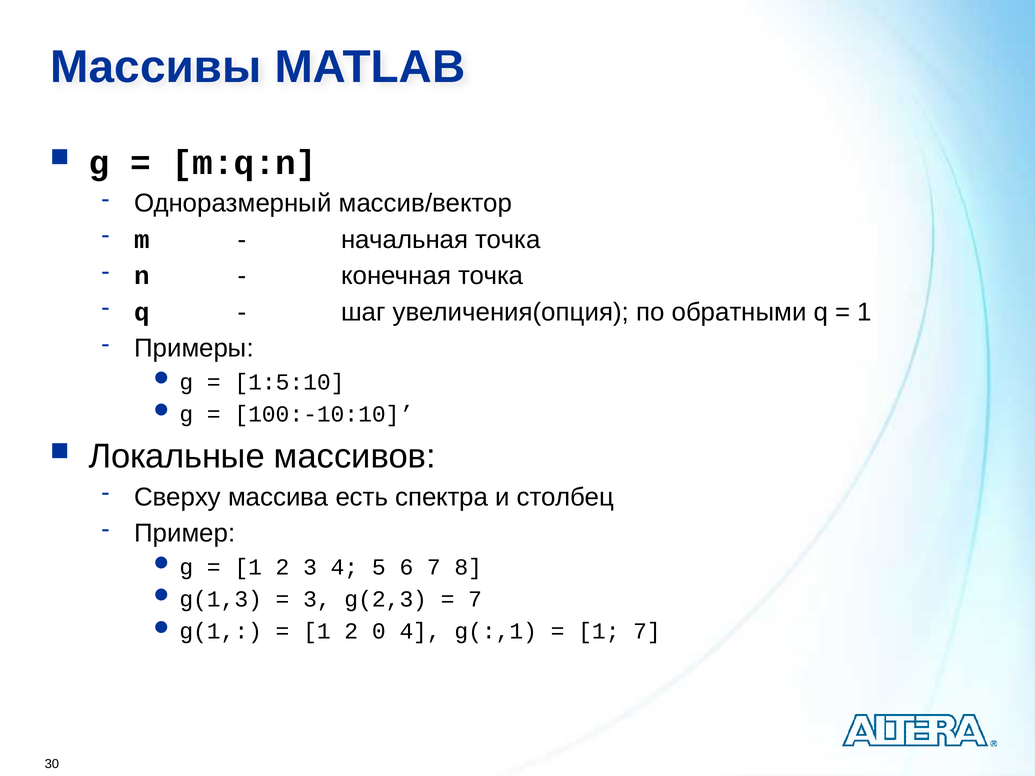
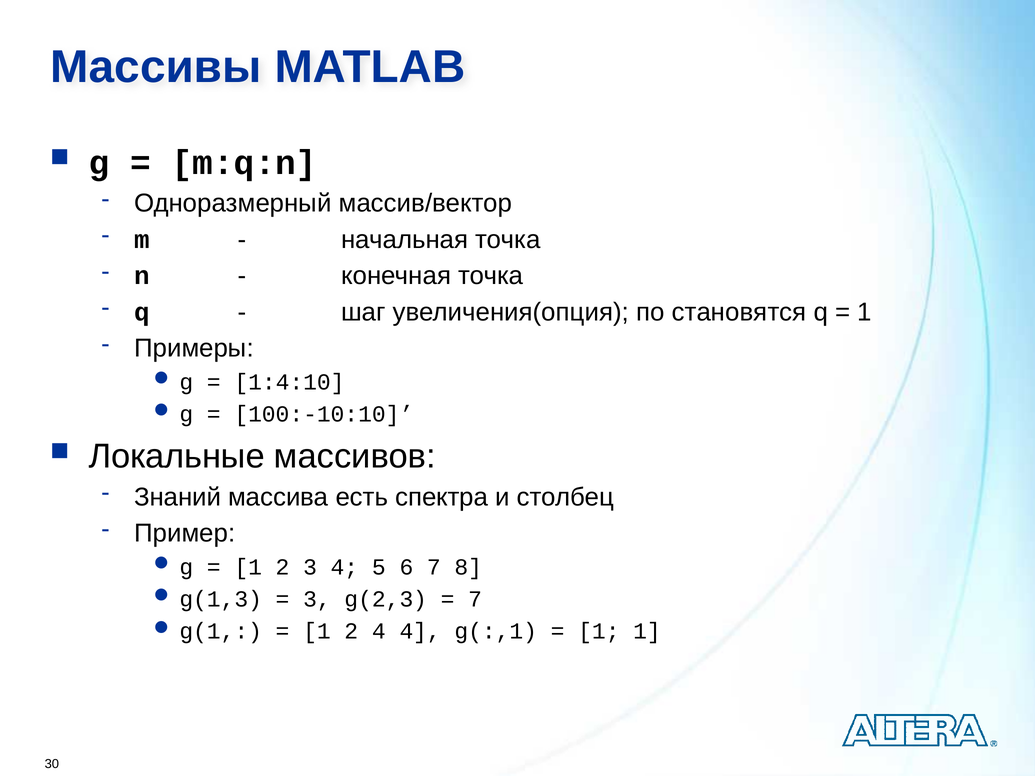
обратными: обратными -> становятся
1:5:10: 1:5:10 -> 1:4:10
Сверху: Сверху -> Знаний
2 0: 0 -> 4
1 7: 7 -> 1
